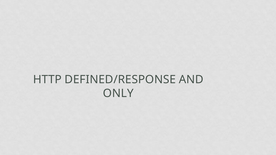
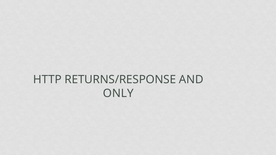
DEFINED/RESPONSE: DEFINED/RESPONSE -> RETURNS/RESPONSE
